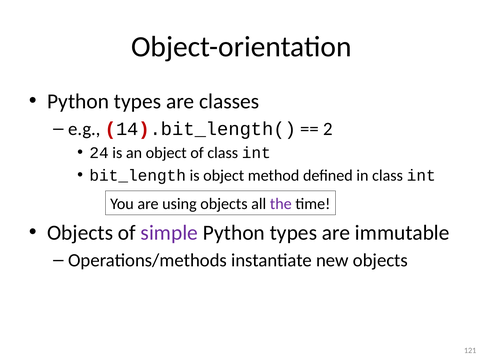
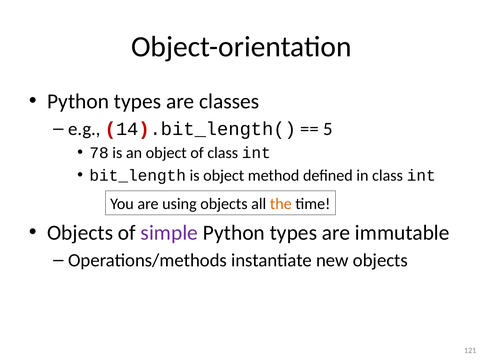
2: 2 -> 5
24: 24 -> 78
the colour: purple -> orange
